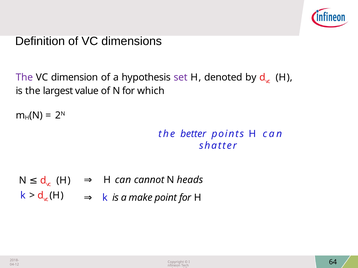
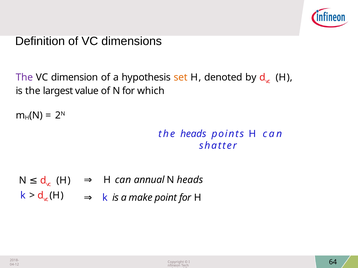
set colour: purple -> orange
the better: better -> heads
cannot: cannot -> annual
